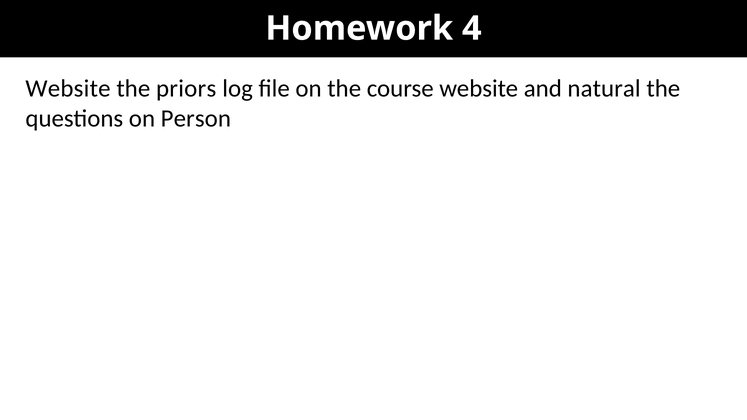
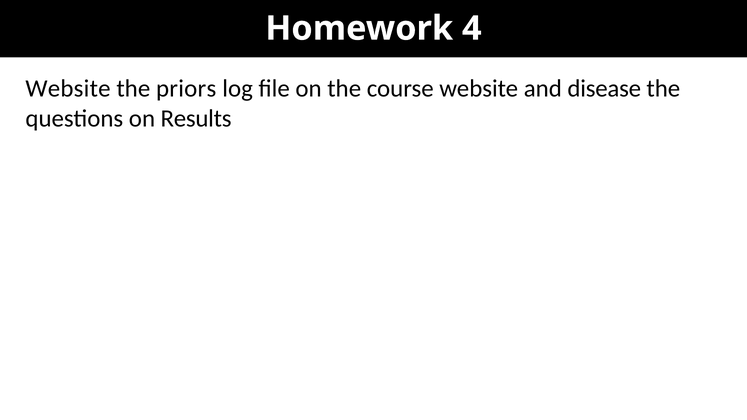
natural: natural -> disease
Person: Person -> Results
